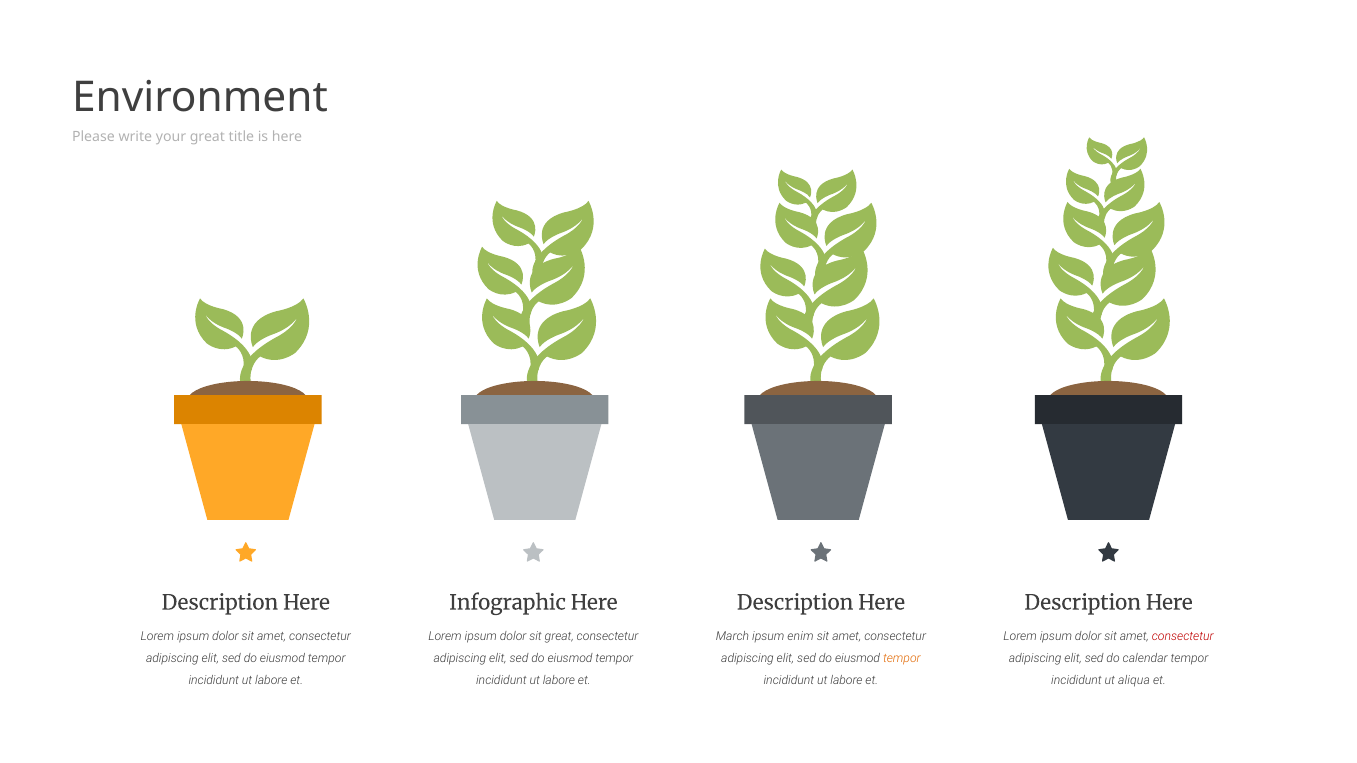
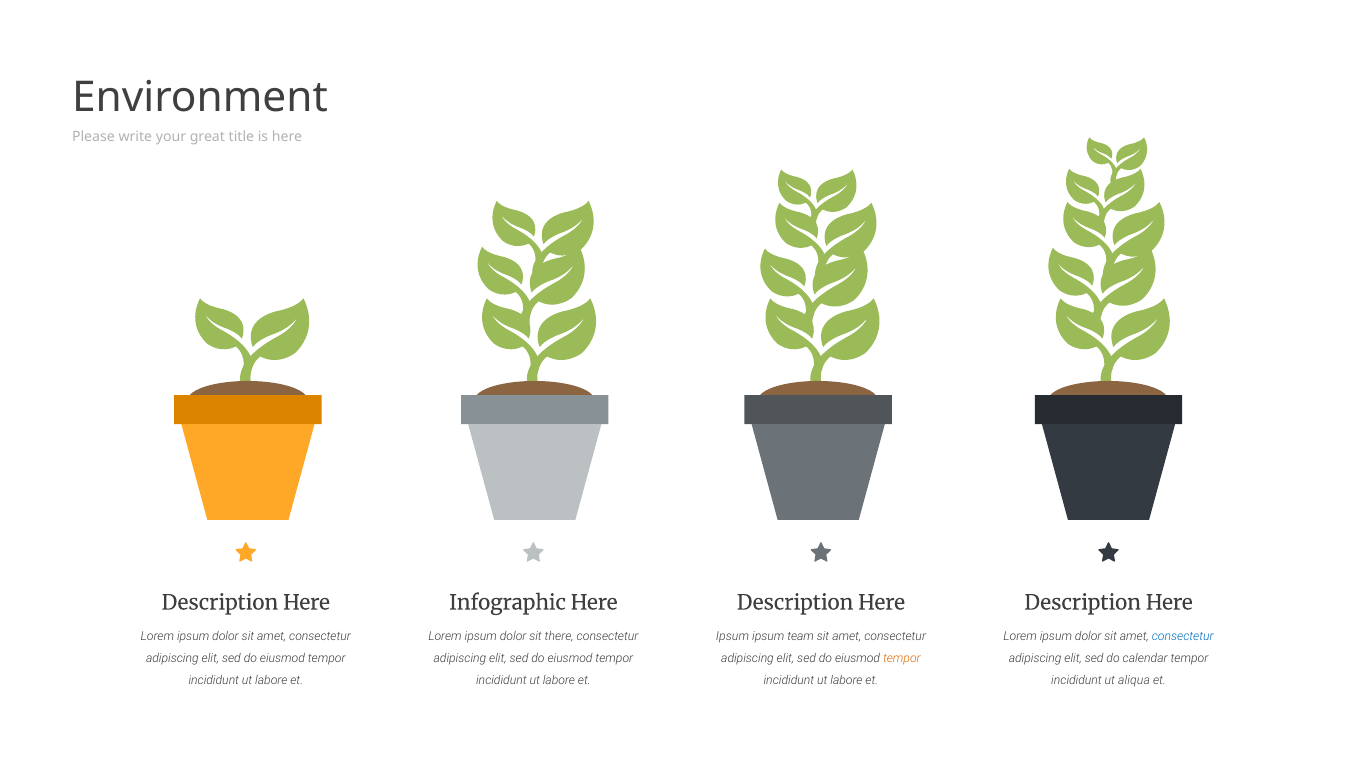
sit great: great -> there
March at (733, 637): March -> Ipsum
enim: enim -> team
consectetur at (1183, 637) colour: red -> blue
